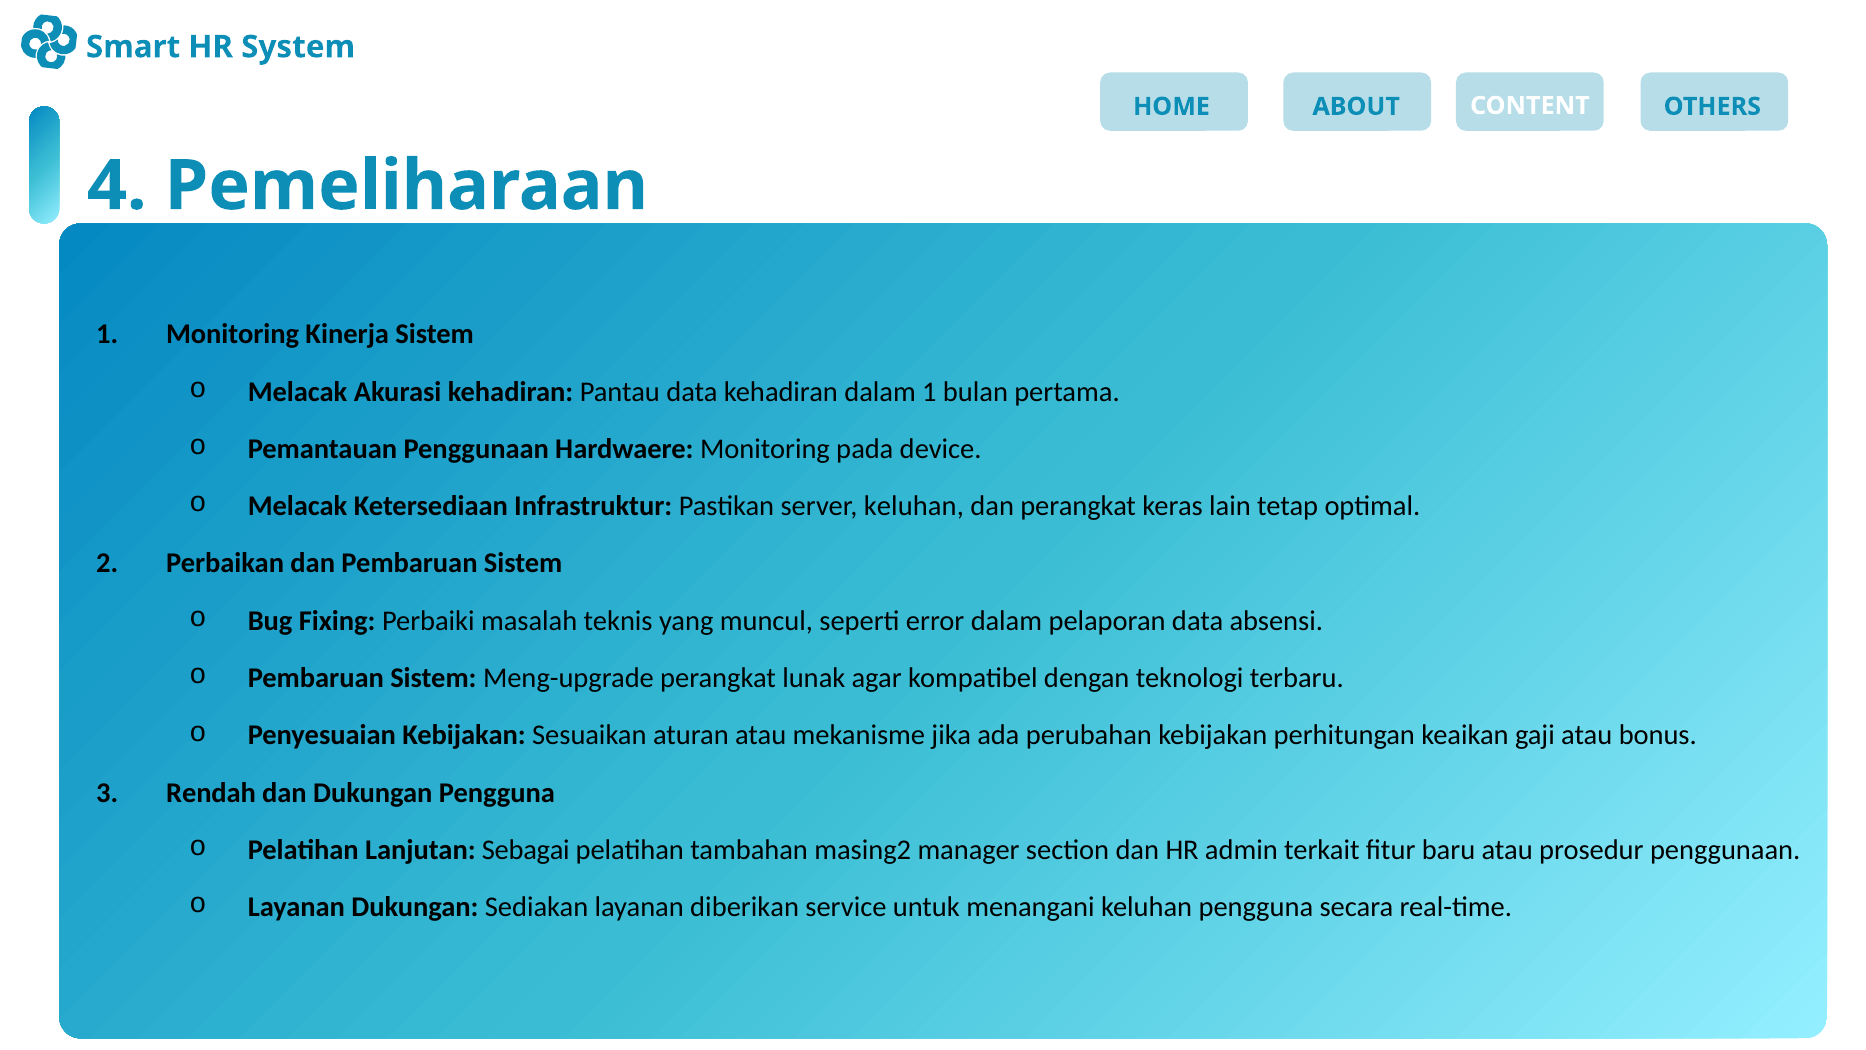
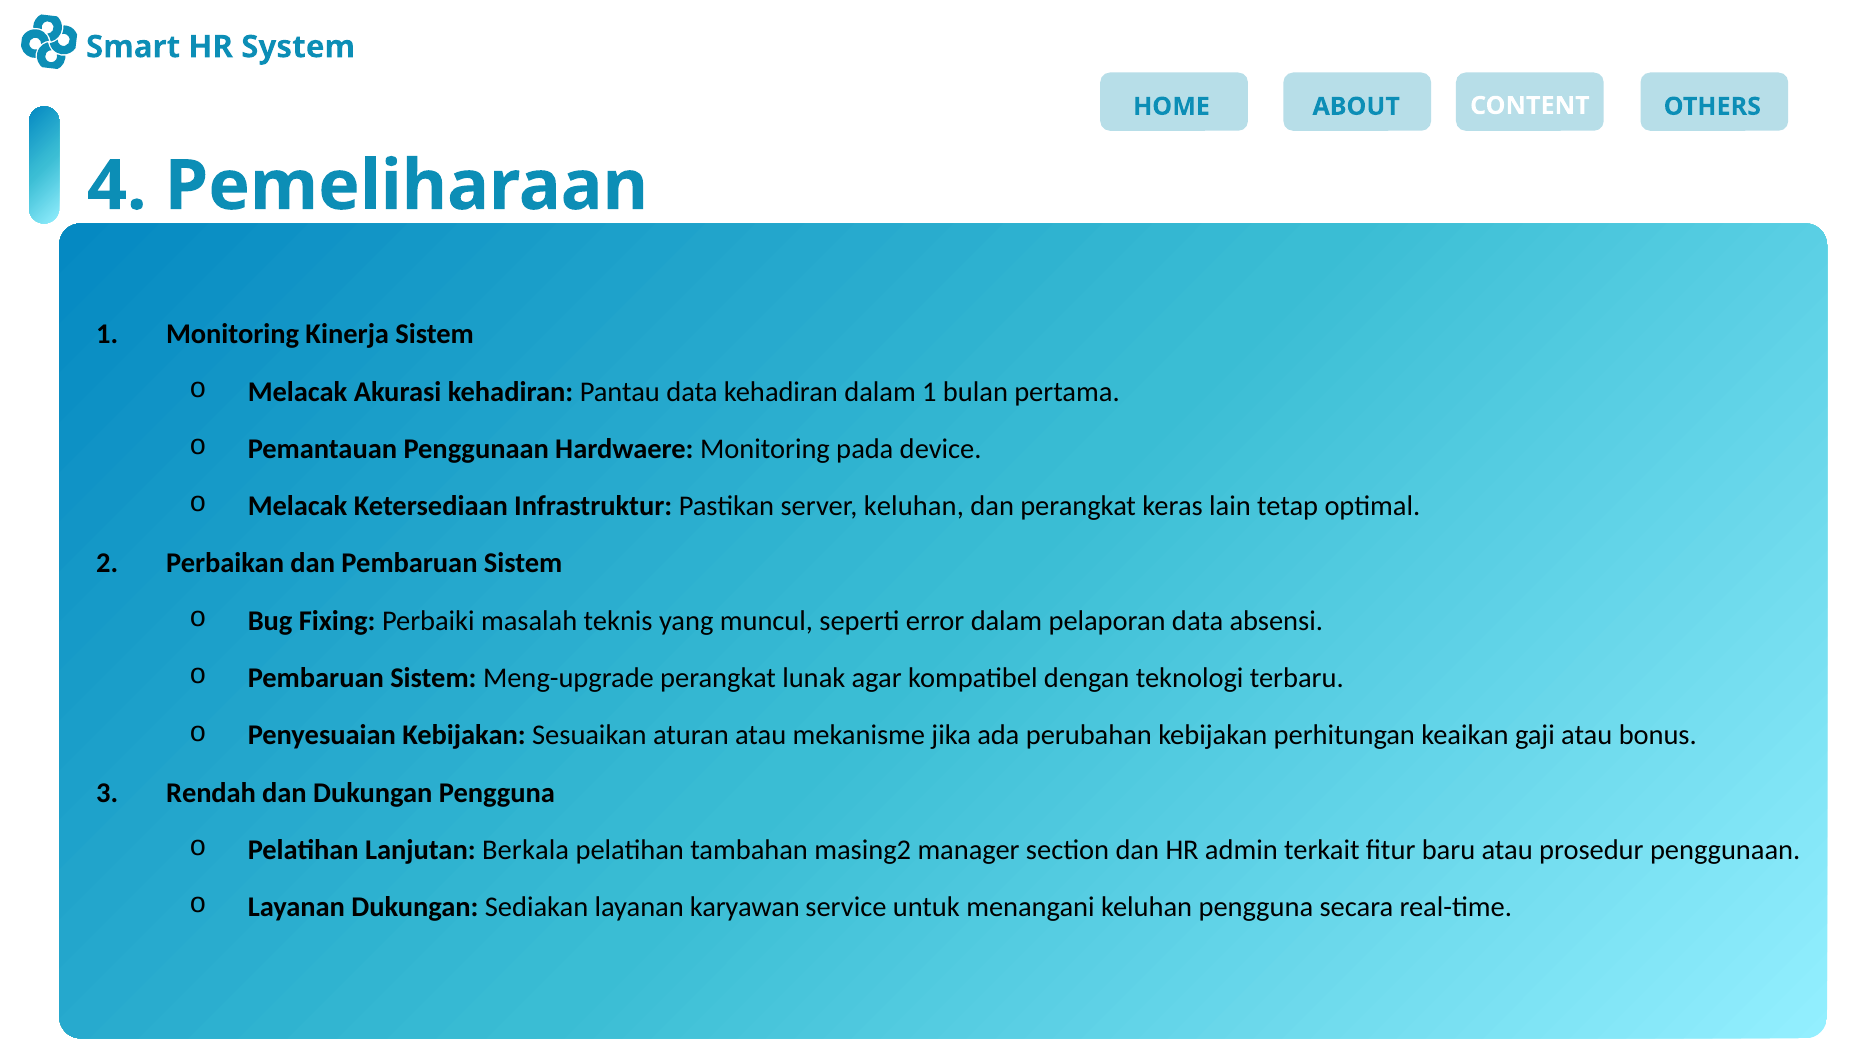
Sebagai: Sebagai -> Berkala
diberikan: diberikan -> karyawan
